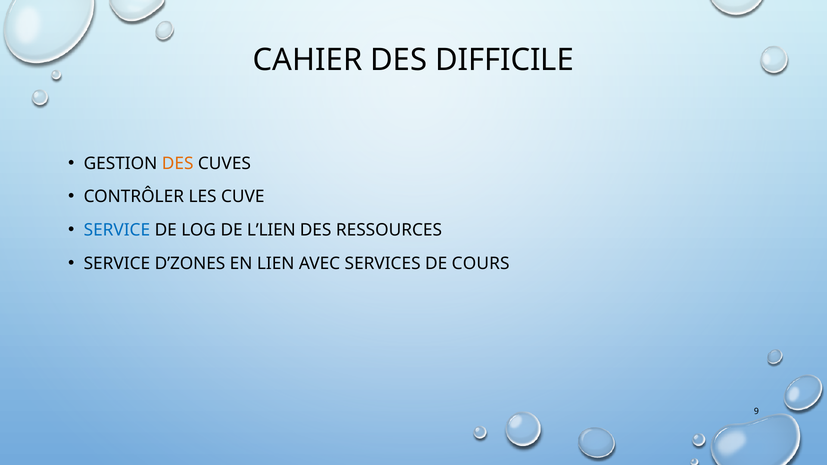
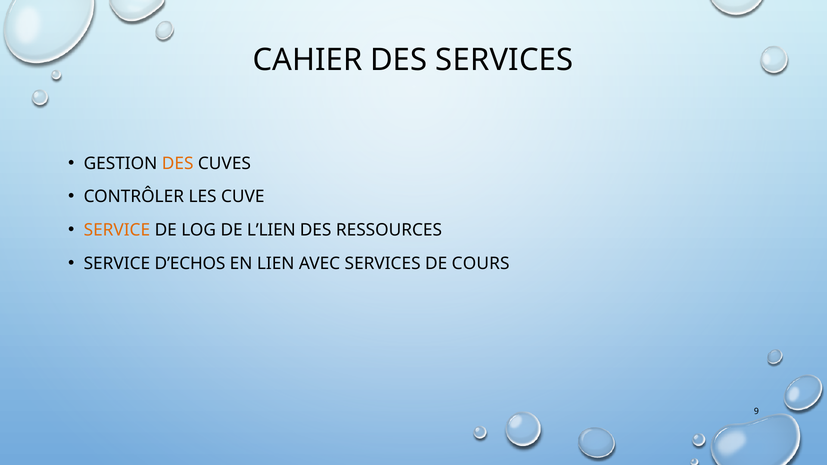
DES DIFFICILE: DIFFICILE -> SERVICES
SERVICE at (117, 230) colour: blue -> orange
D’ZONES: D’ZONES -> D’ECHOS
